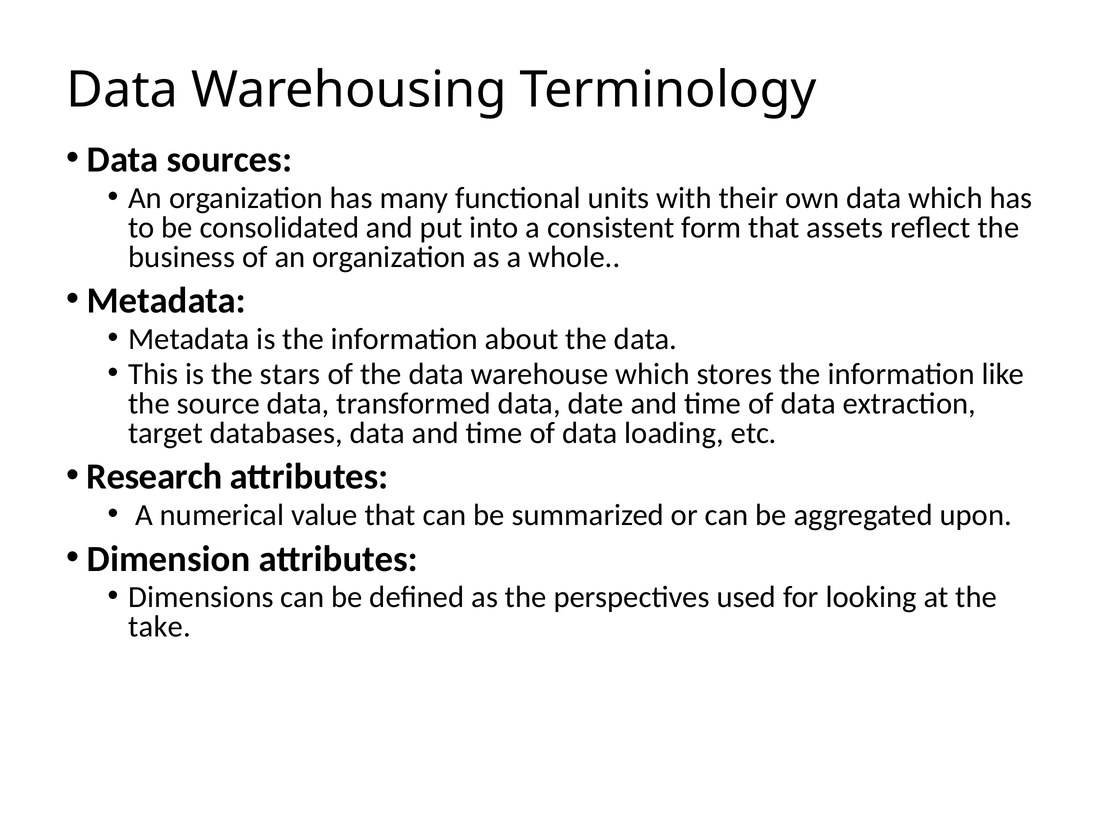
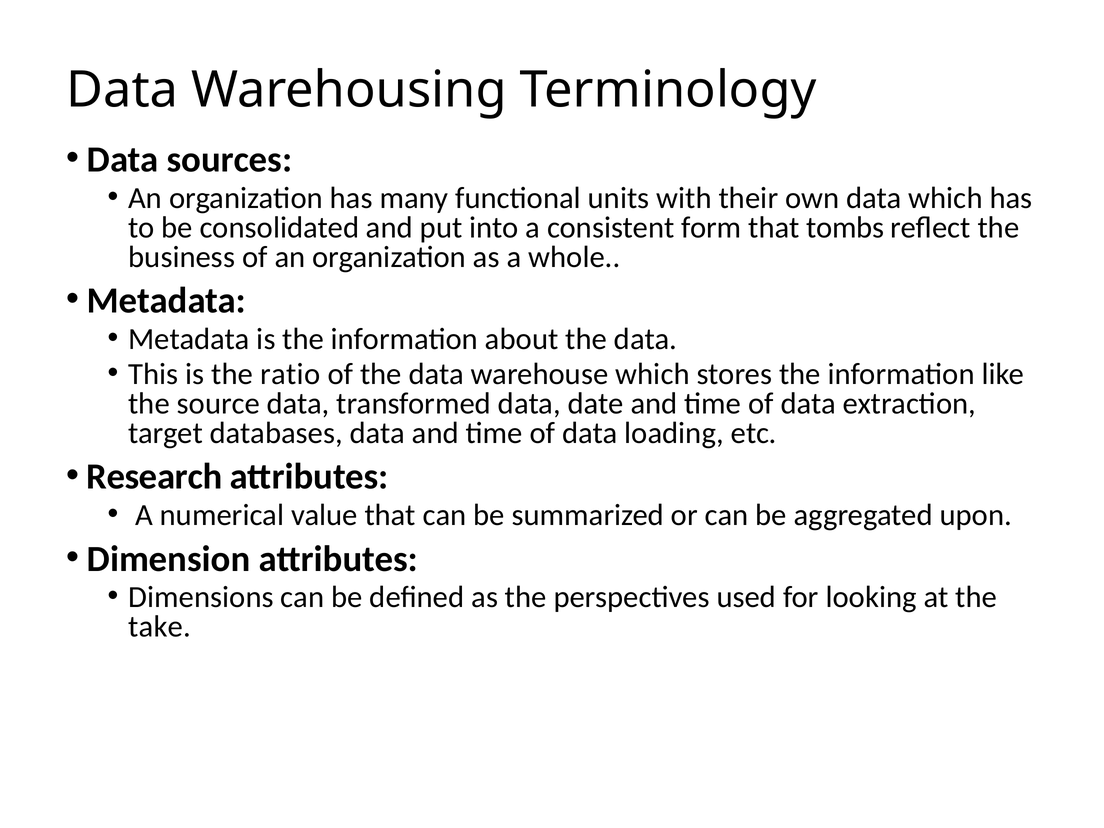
assets: assets -> tombs
stars: stars -> ratio
